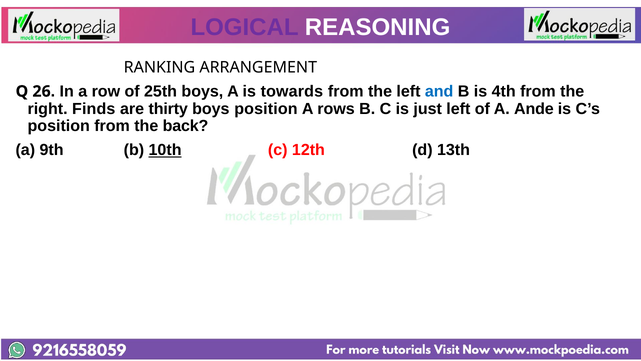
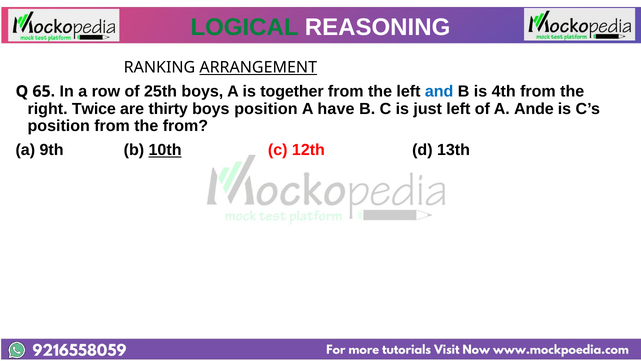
LOGICAL colour: purple -> green
ARRANGEMENT underline: none -> present
26: 26 -> 65
towards: towards -> together
Finds: Finds -> Twice
rows: rows -> have
the back: back -> from
